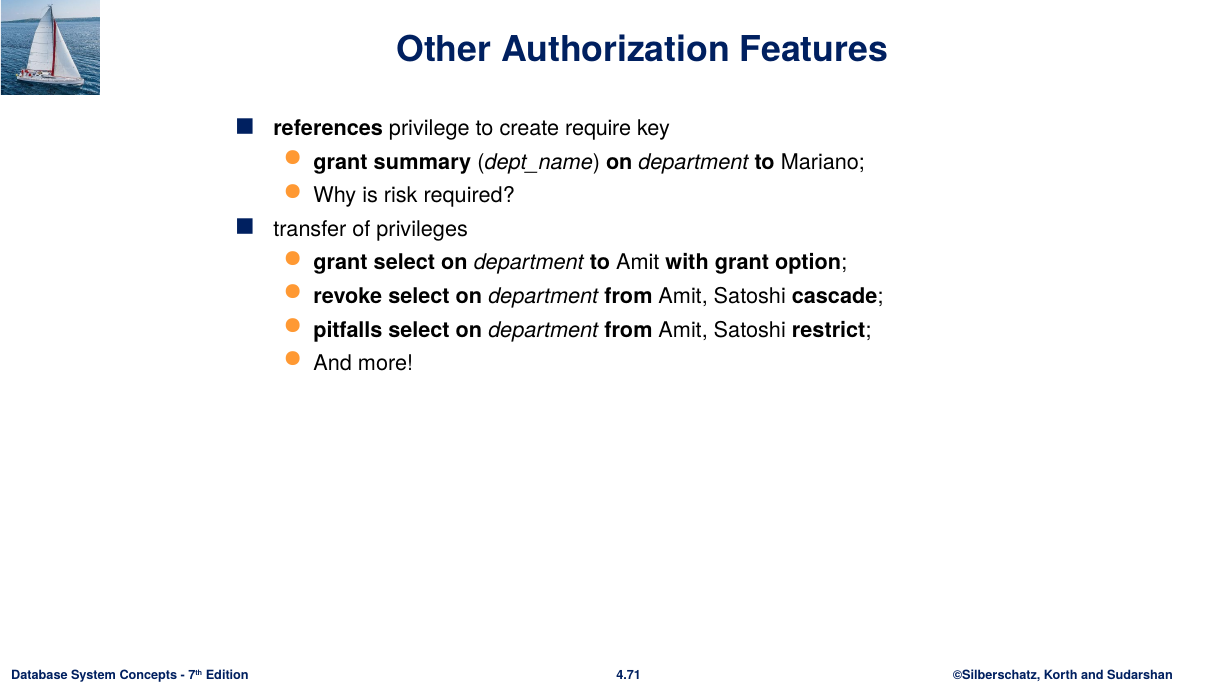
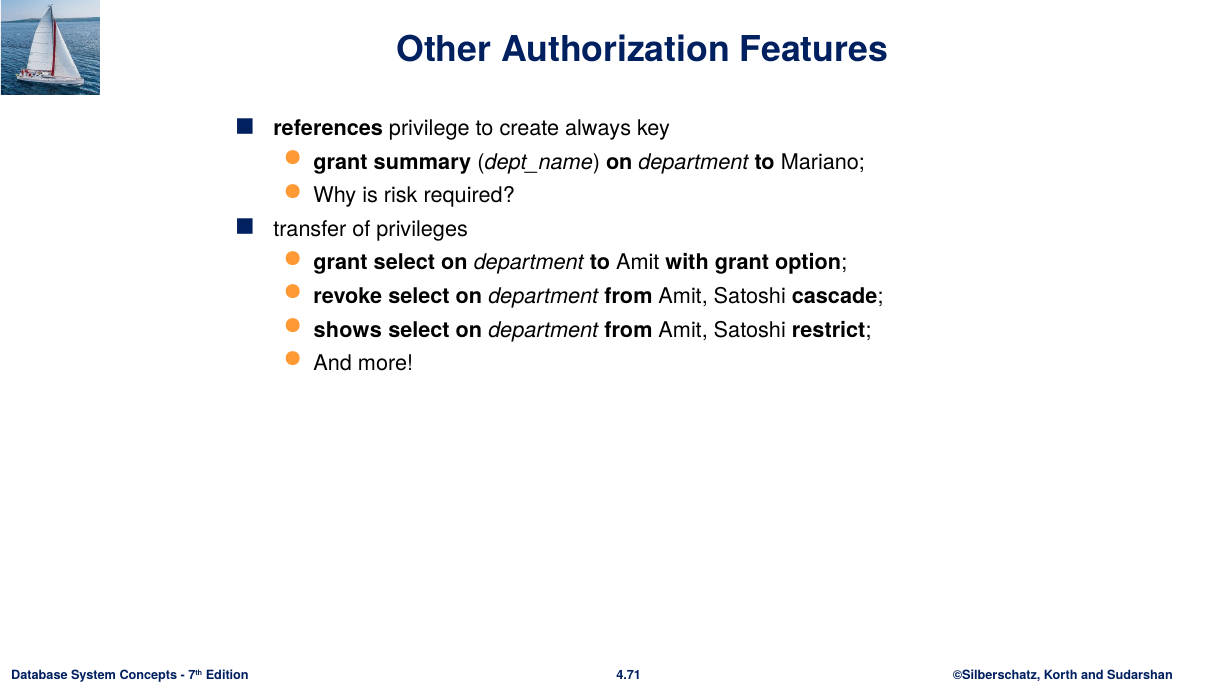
require: require -> always
pitfalls: pitfalls -> shows
